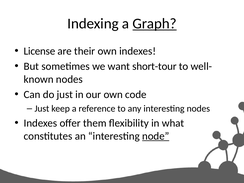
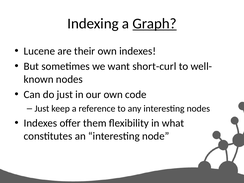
License: License -> Lucene
short-tour: short-tour -> short-curl
node underline: present -> none
